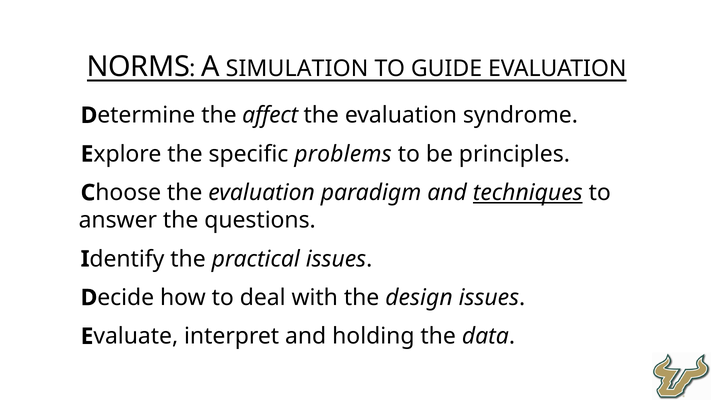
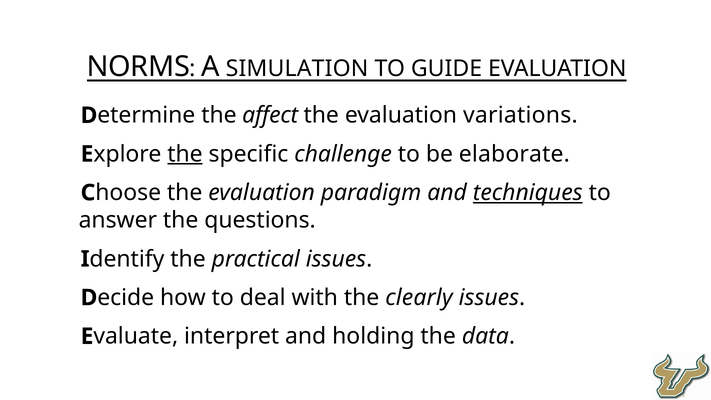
syndrome: syndrome -> variations
the at (185, 154) underline: none -> present
problems: problems -> challenge
principles: principles -> elaborate
design: design -> clearly
